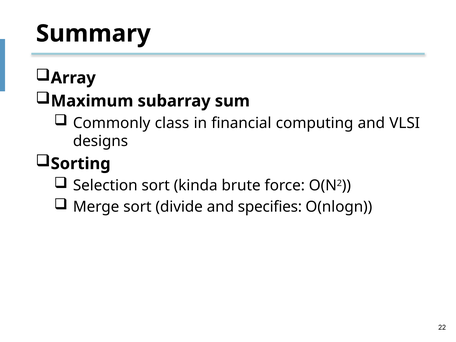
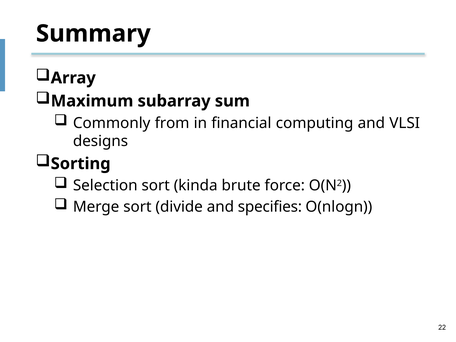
class: class -> from
